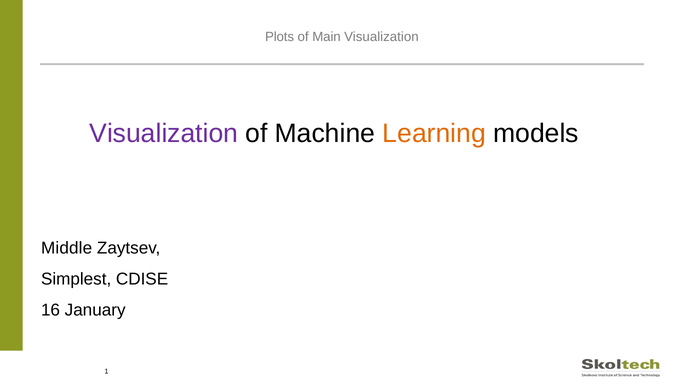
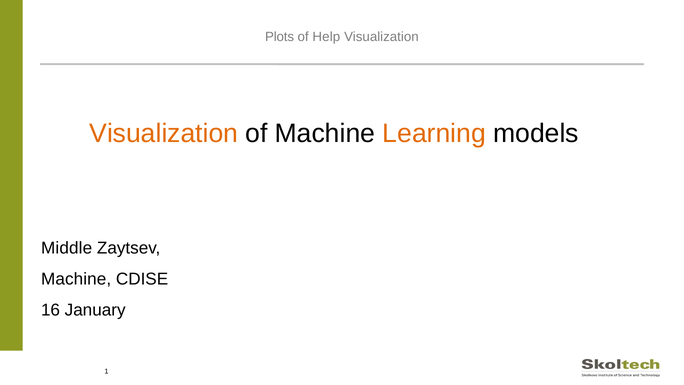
Main: Main -> Help
Visualization at (164, 134) colour: purple -> orange
Simplest at (76, 279): Simplest -> Machine
